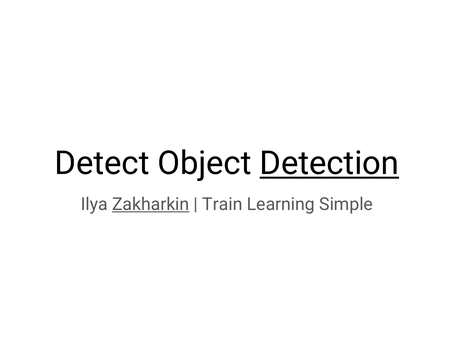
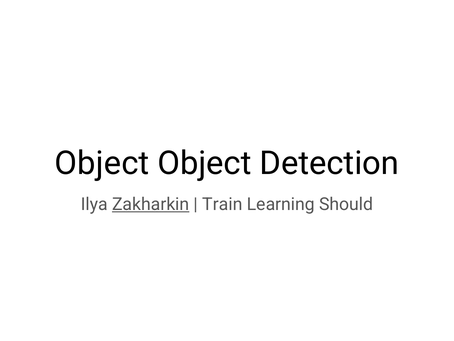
Detect at (102, 163): Detect -> Object
Detection underline: present -> none
Simple: Simple -> Should
